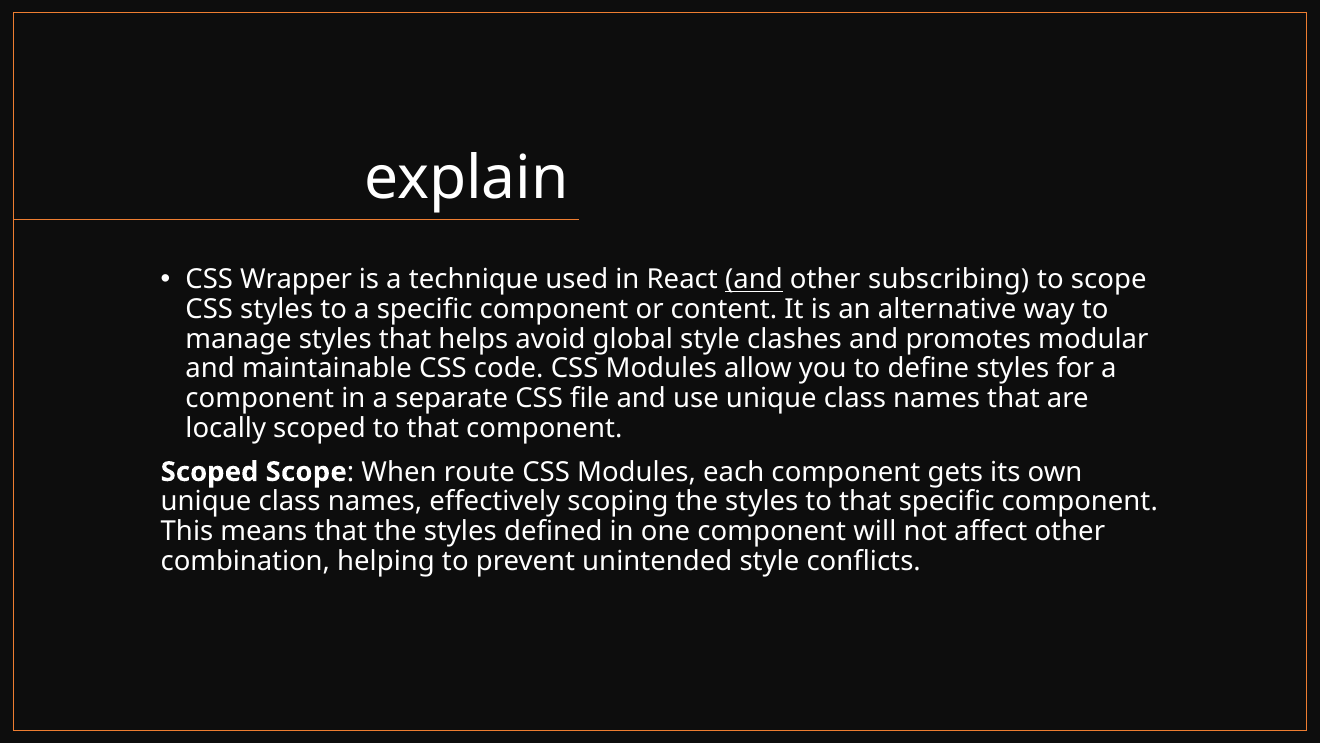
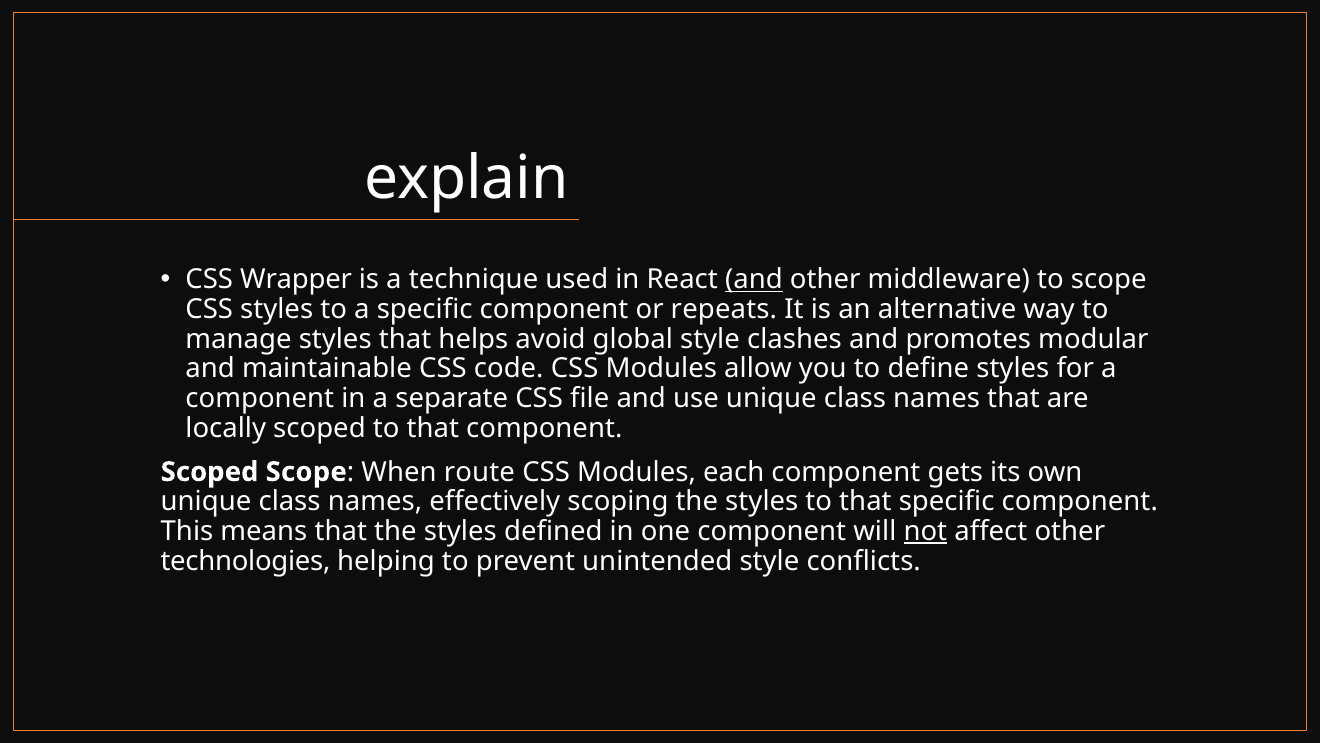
subscribing: subscribing -> middleware
content: content -> repeats
not underline: none -> present
combination: combination -> technologies
